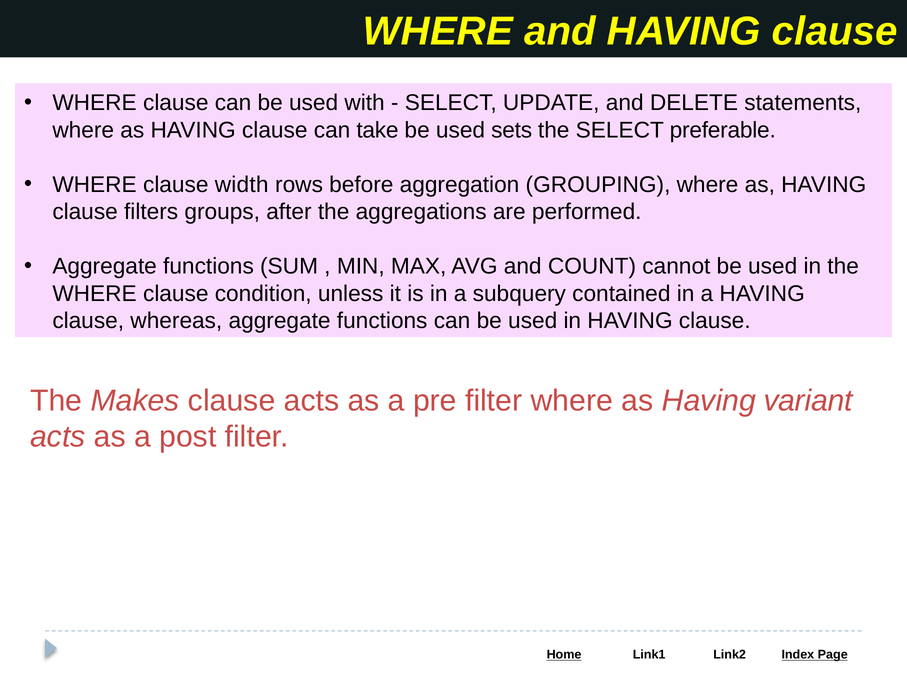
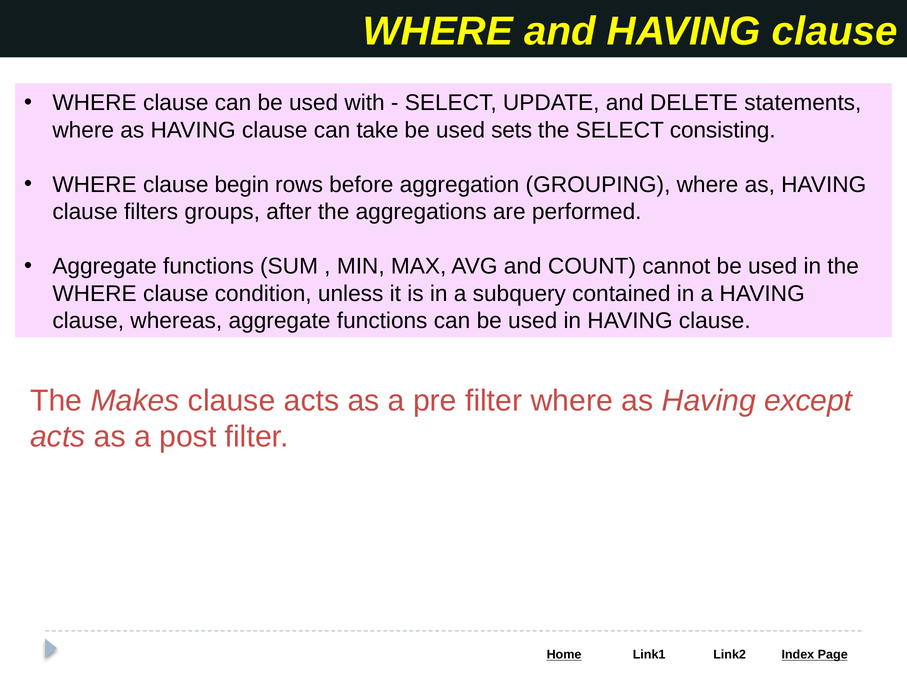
preferable: preferable -> consisting
width: width -> begin
variant: variant -> except
